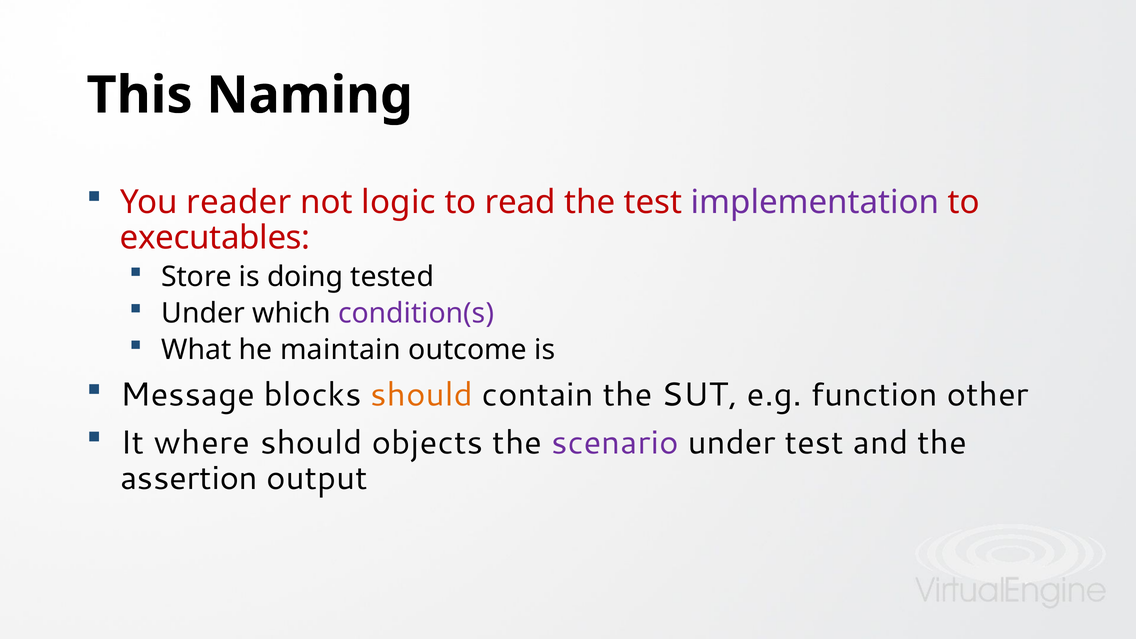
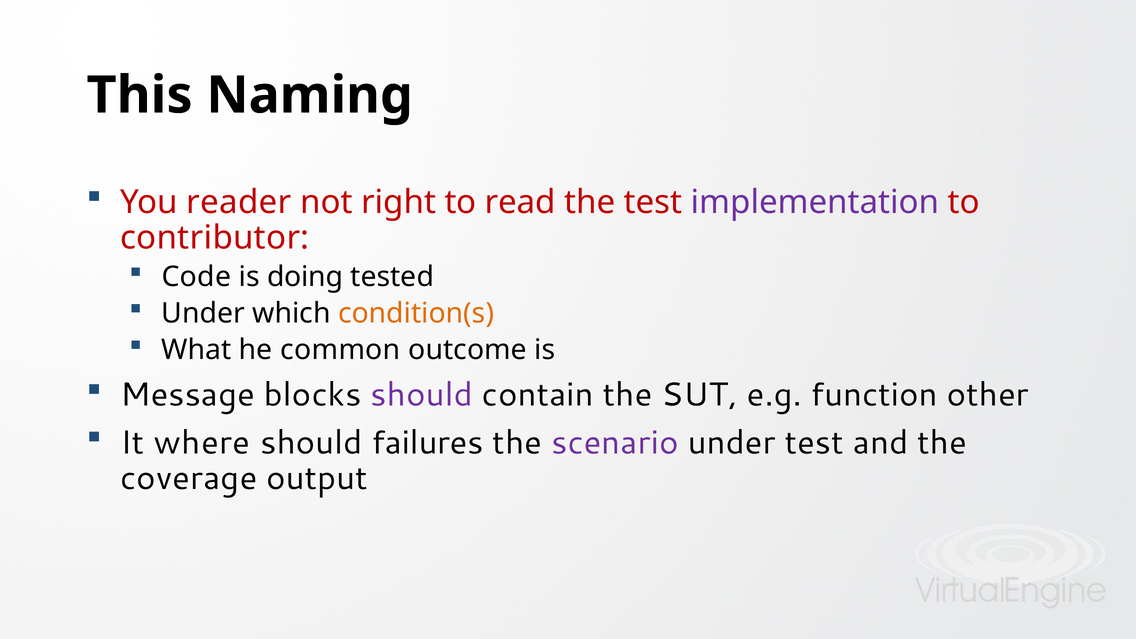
logic: logic -> right
executables: executables -> contributor
Store: Store -> Code
condition(s colour: purple -> orange
maintain: maintain -> common
should at (422, 395) colour: orange -> purple
objects: objects -> failures
assertion: assertion -> coverage
